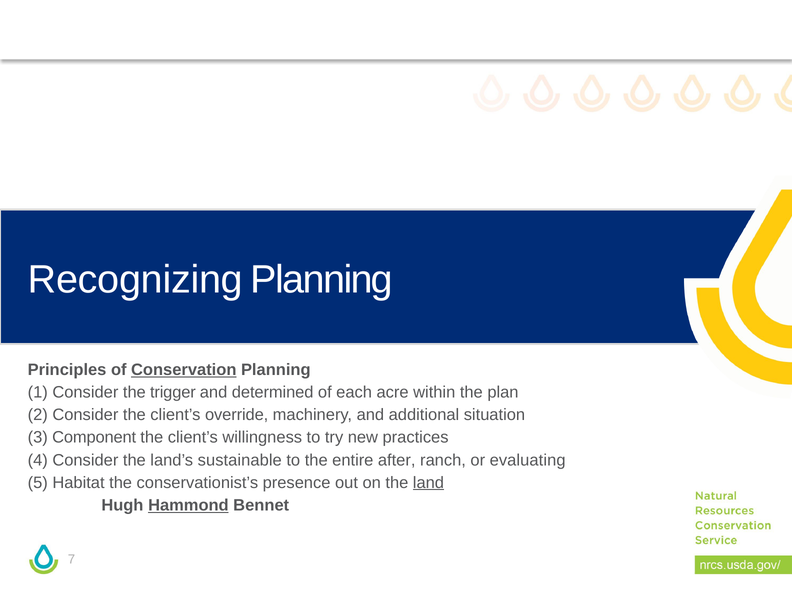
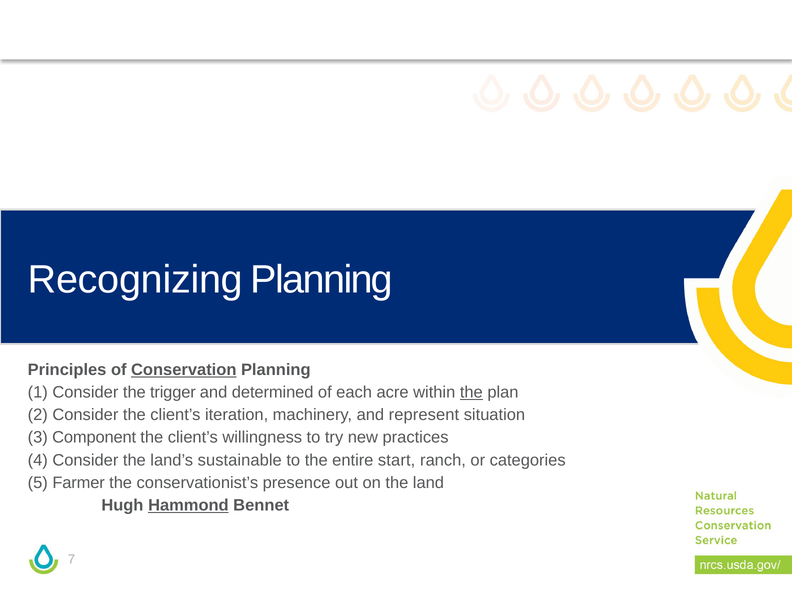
the at (471, 392) underline: none -> present
override: override -> iteration
additional: additional -> represent
after: after -> start
evaluating: evaluating -> categories
Habitat: Habitat -> Farmer
land underline: present -> none
